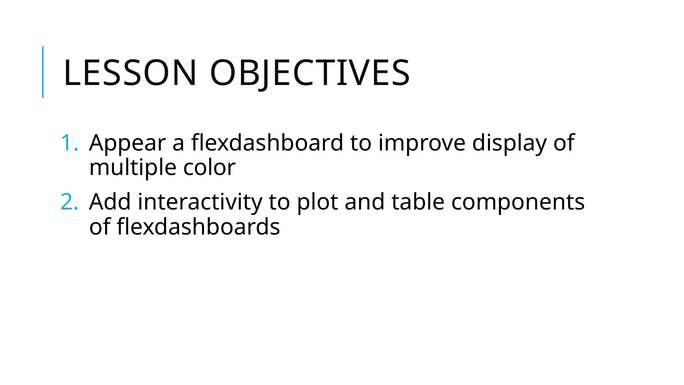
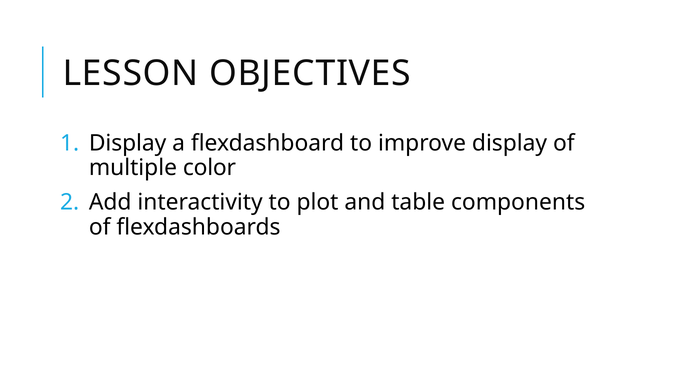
Appear at (128, 143): Appear -> Display
